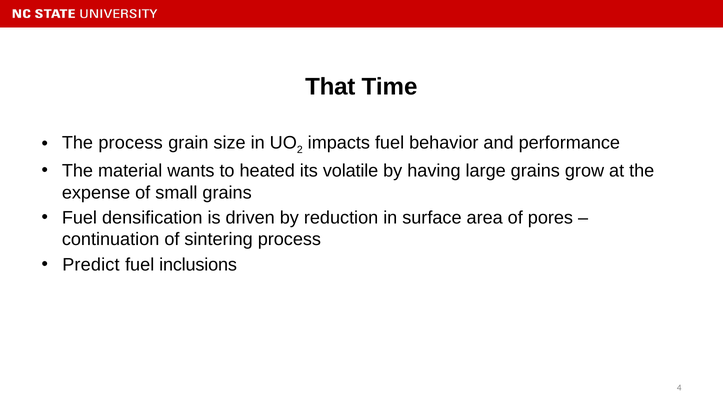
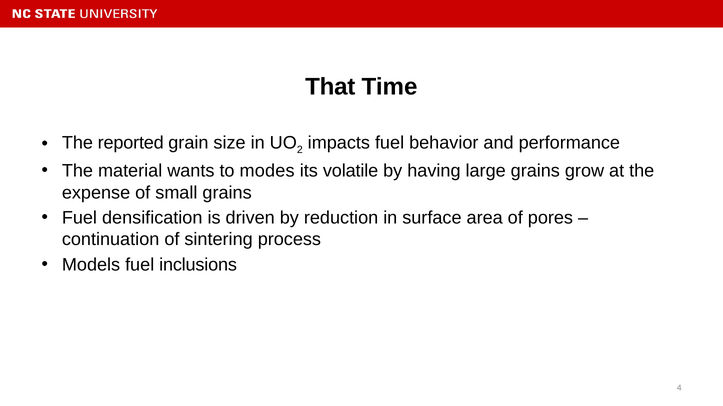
The process: process -> reported
heated: heated -> modes
Predict: Predict -> Models
